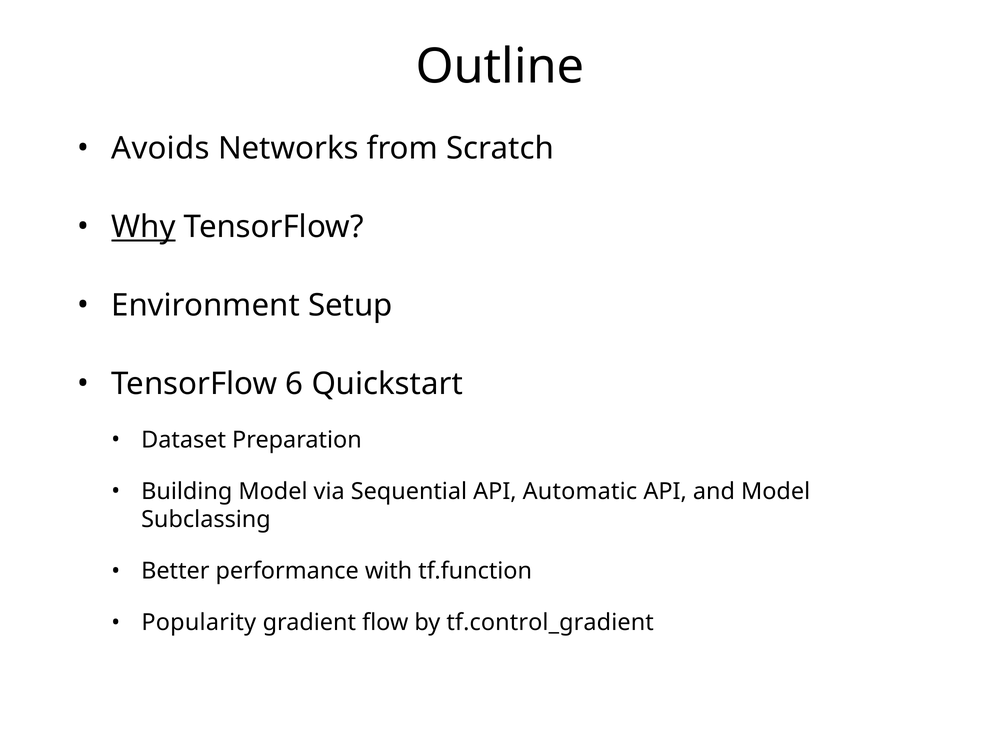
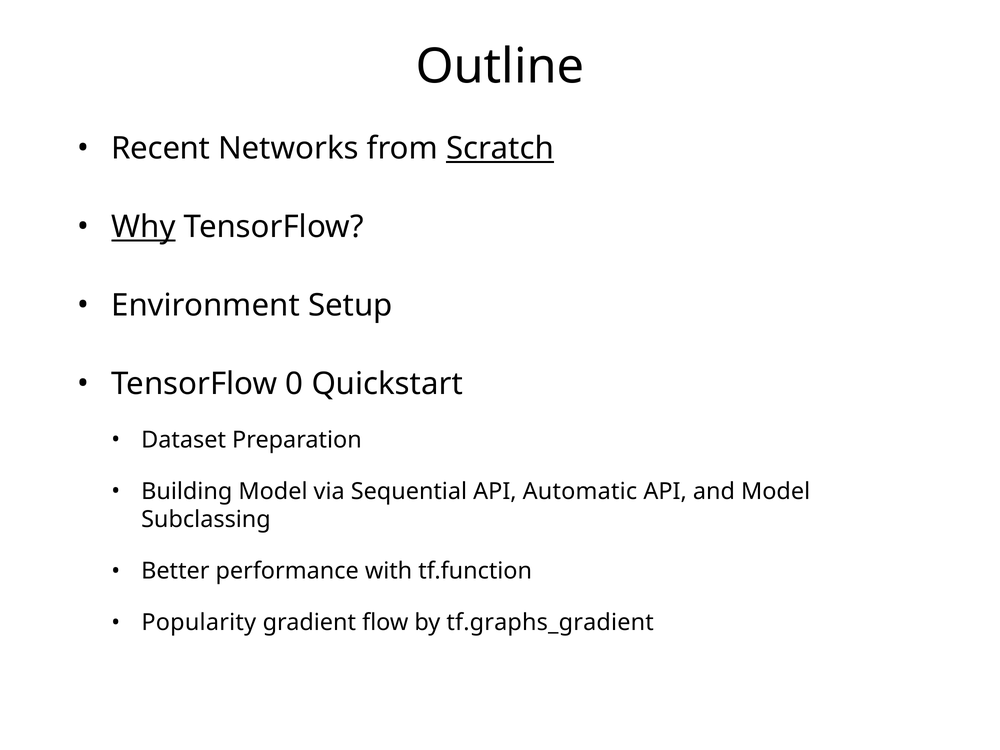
Avoids: Avoids -> Recent
Scratch underline: none -> present
6: 6 -> 0
tf.control_gradient: tf.control_gradient -> tf.graphs_gradient
